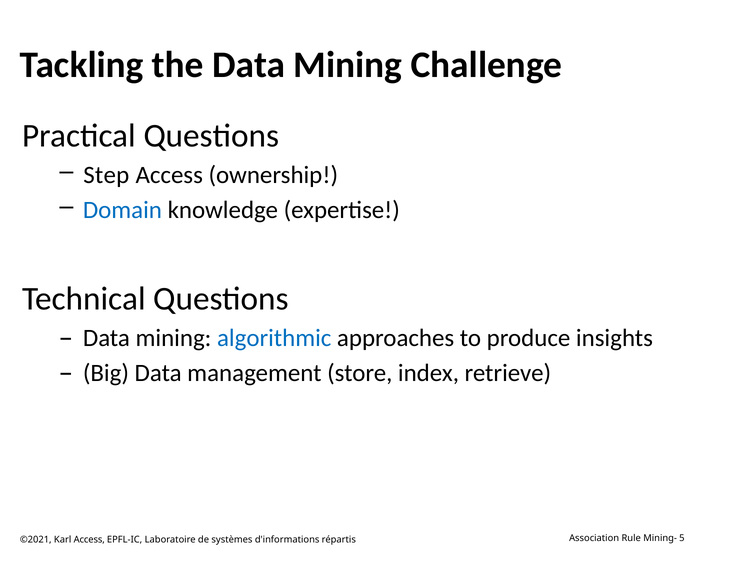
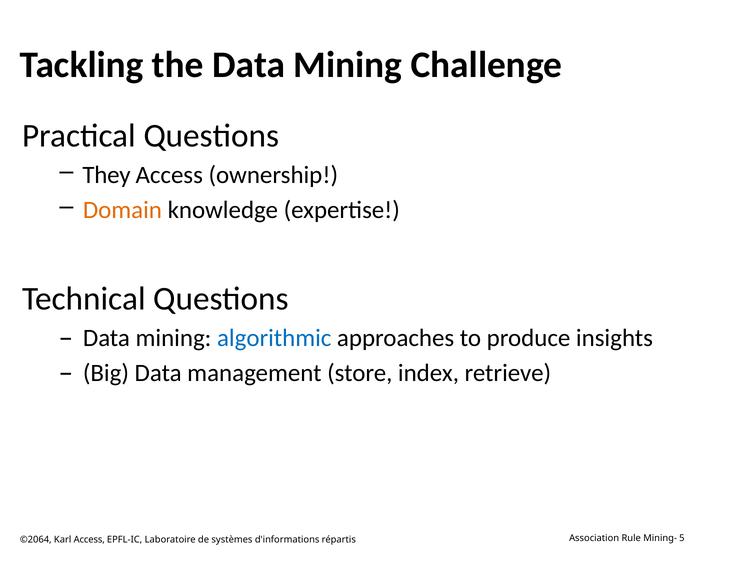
Step: Step -> They
Domain colour: blue -> orange
©2021: ©2021 -> ©2064
